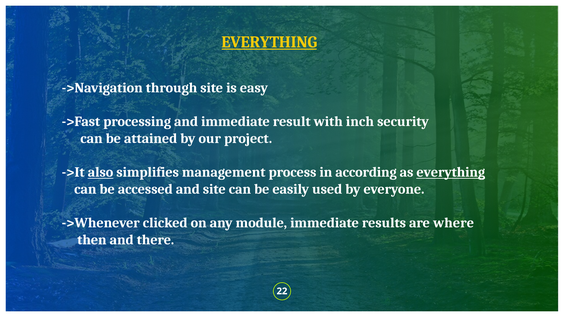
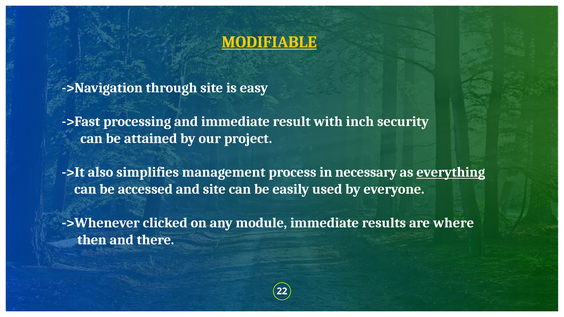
EVERYTHING at (269, 42): EVERYTHING -> MODIFIABLE
also underline: present -> none
according: according -> necessary
